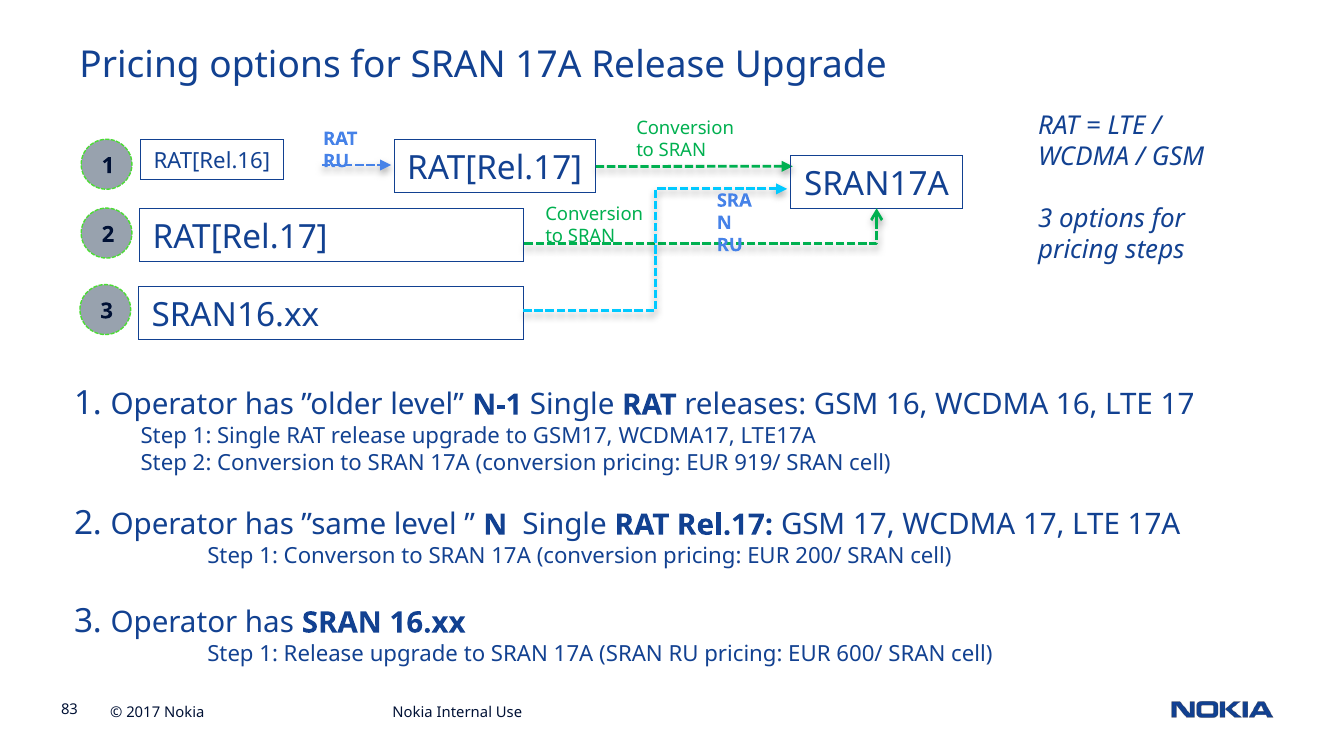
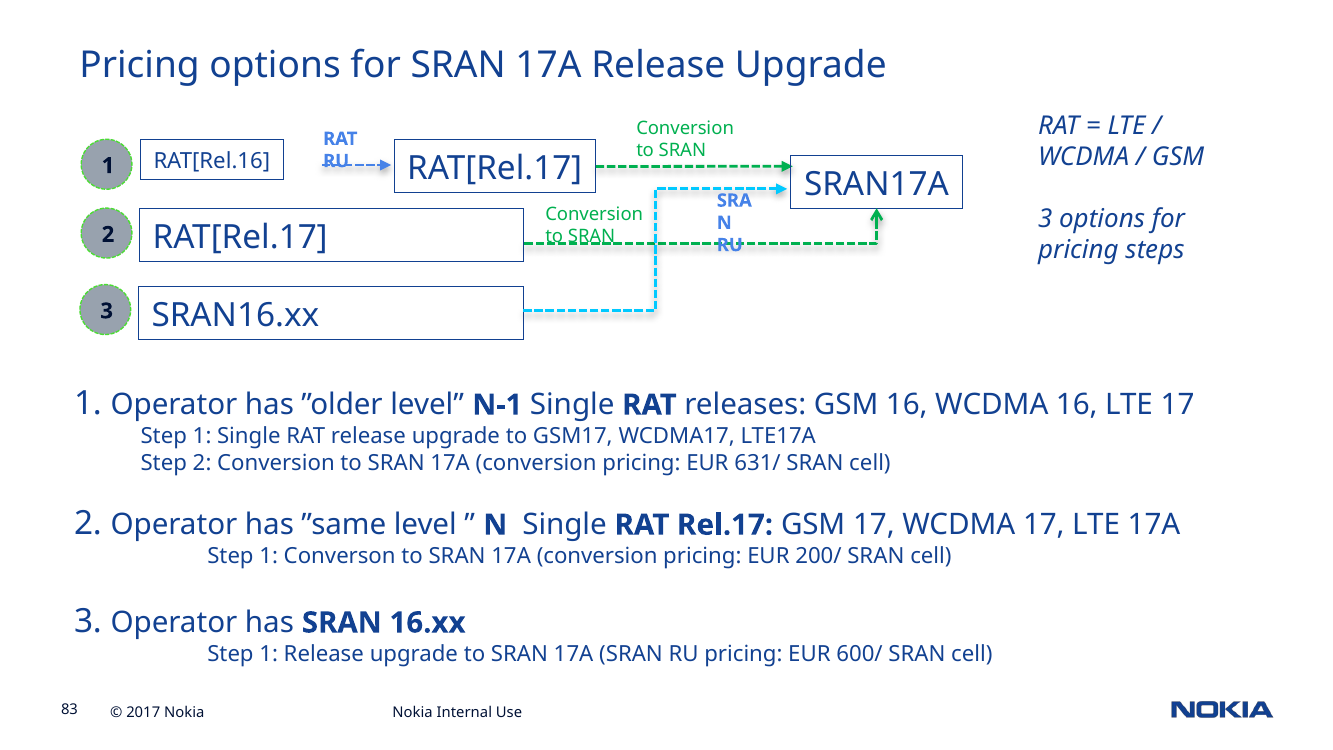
919/: 919/ -> 631/
